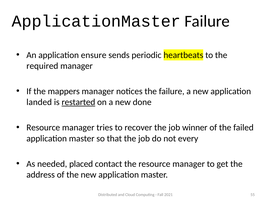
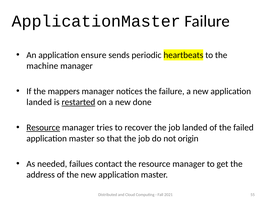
required: required -> machine
Resource at (43, 127) underline: none -> present
job winner: winner -> landed
every: every -> origin
placed: placed -> failues
